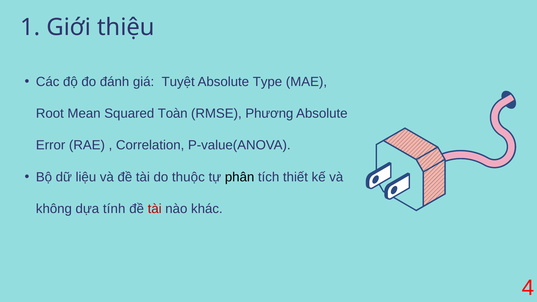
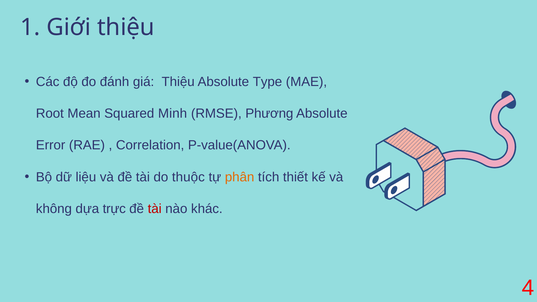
giá Tuyệt: Tuyệt -> Thiệu
Toàn: Toàn -> Minh
phân colour: black -> orange
tính: tính -> trực
